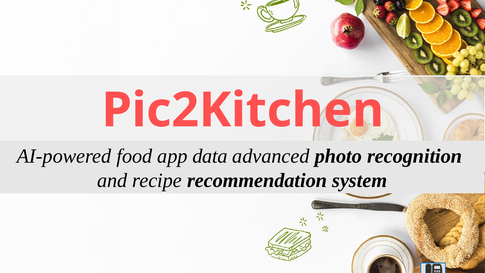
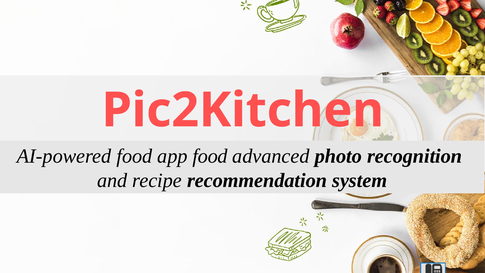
app data: data -> food
